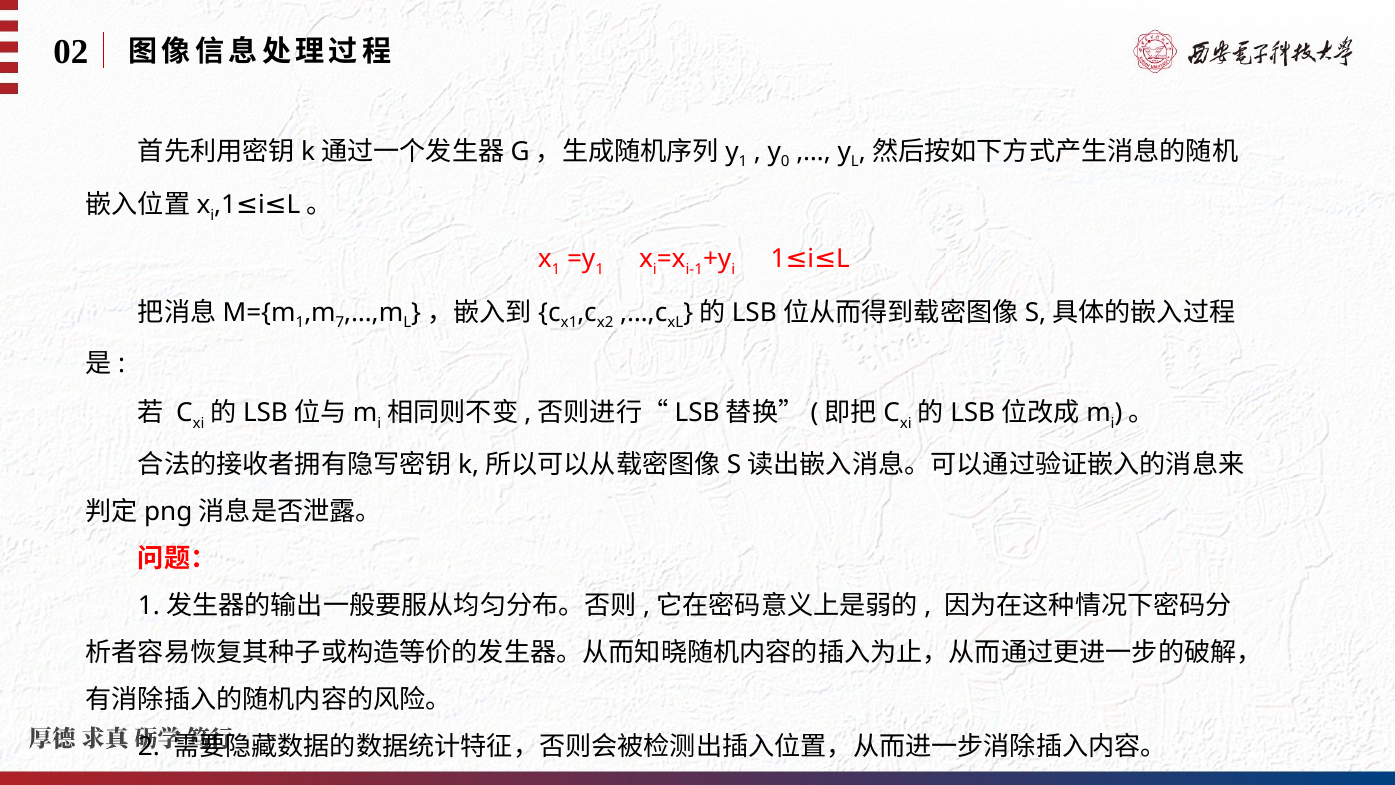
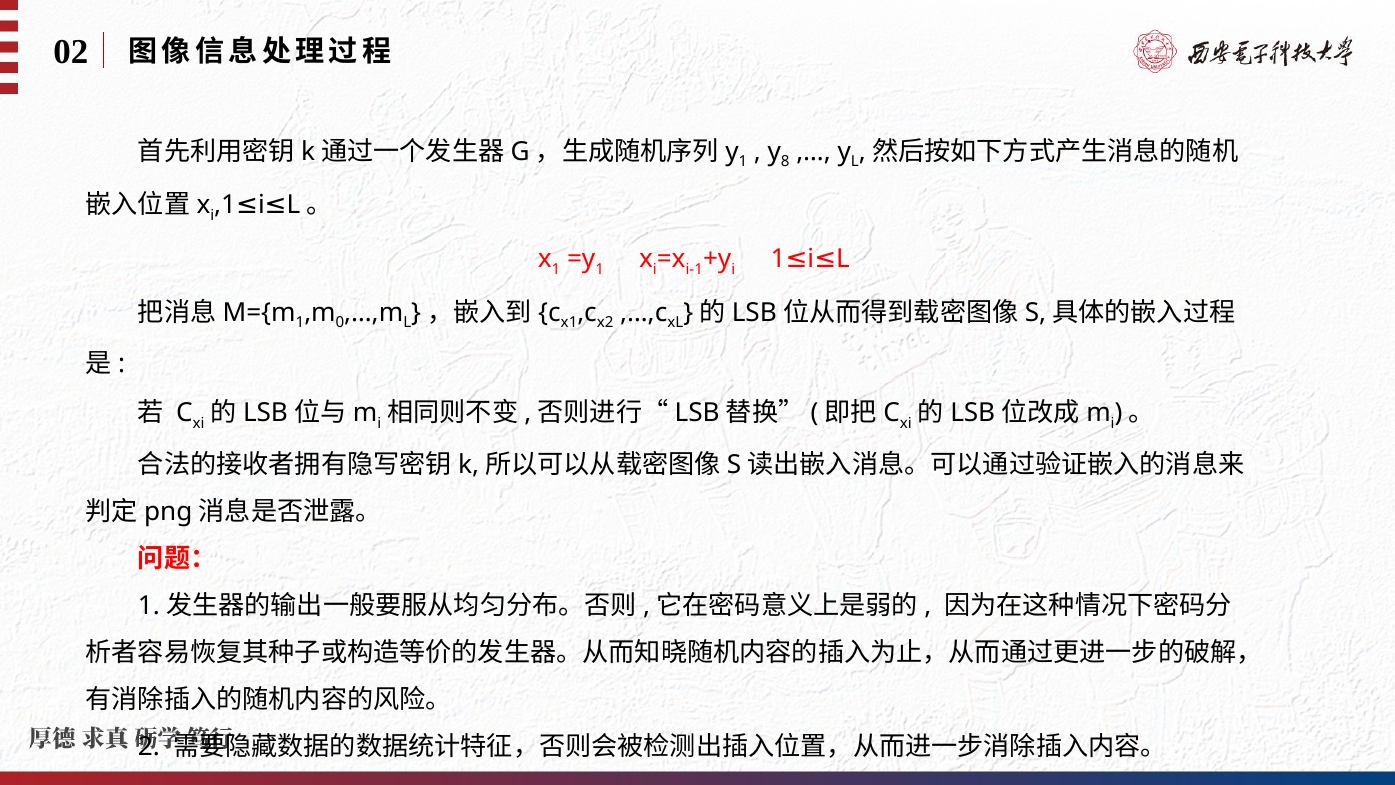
0: 0 -> 8
7: 7 -> 0
